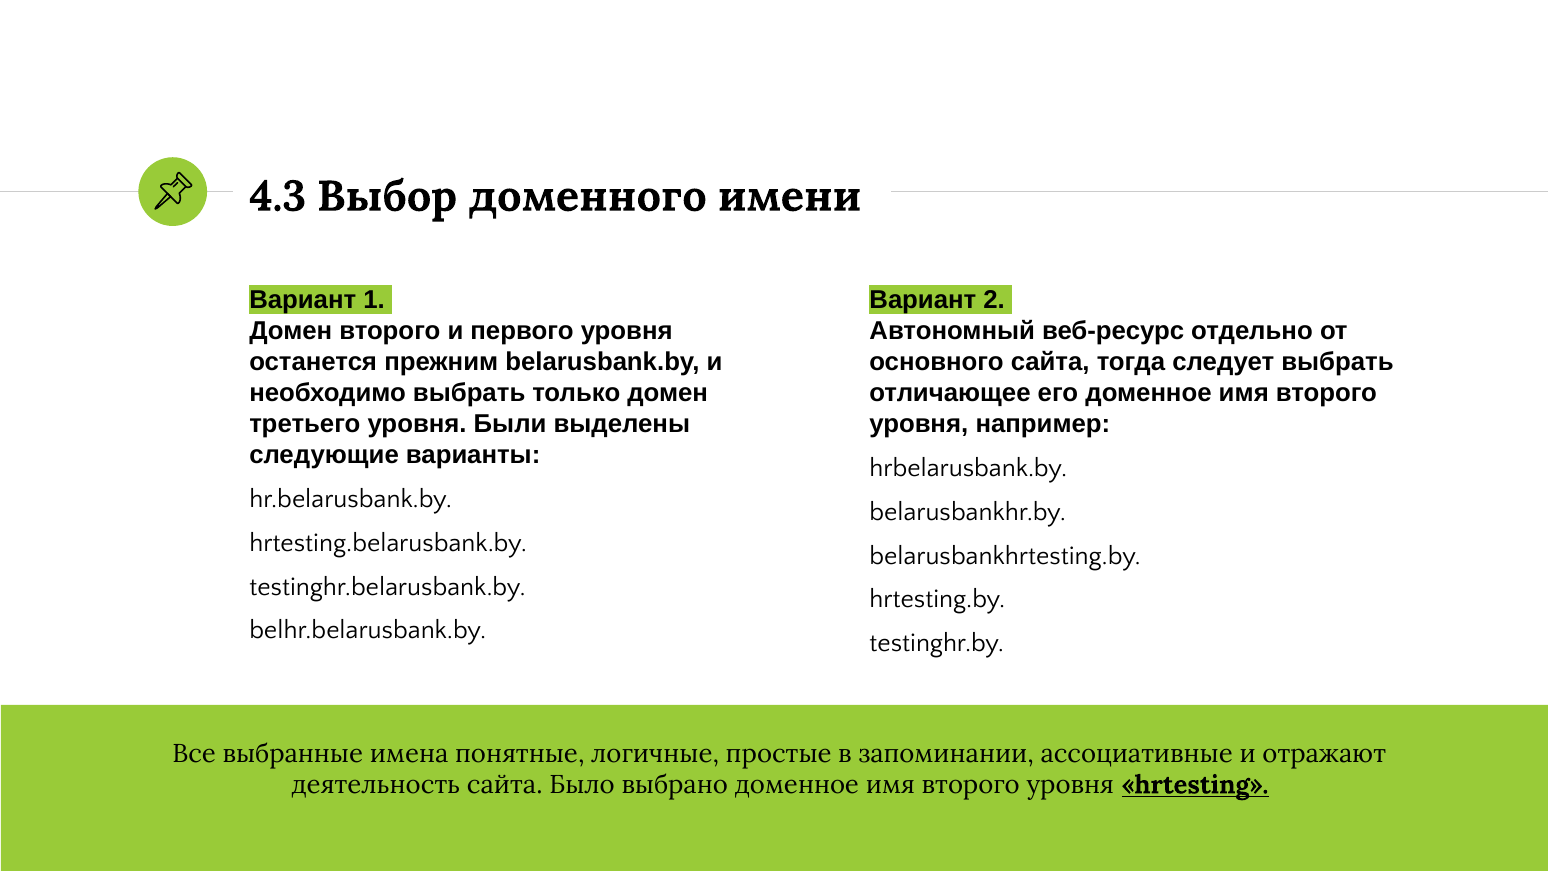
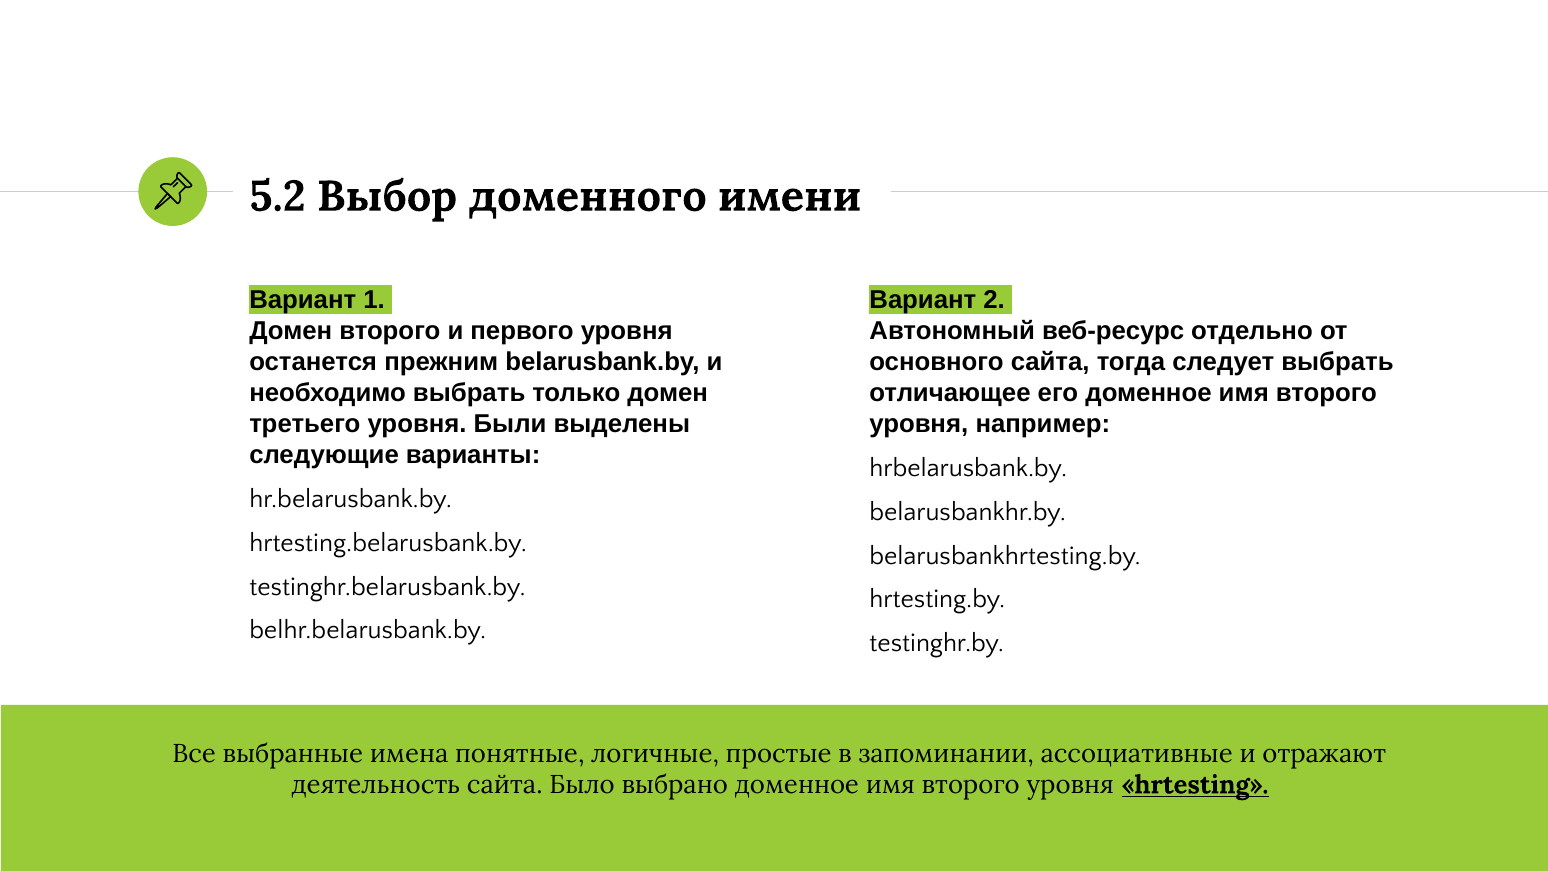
4.3: 4.3 -> 5.2
